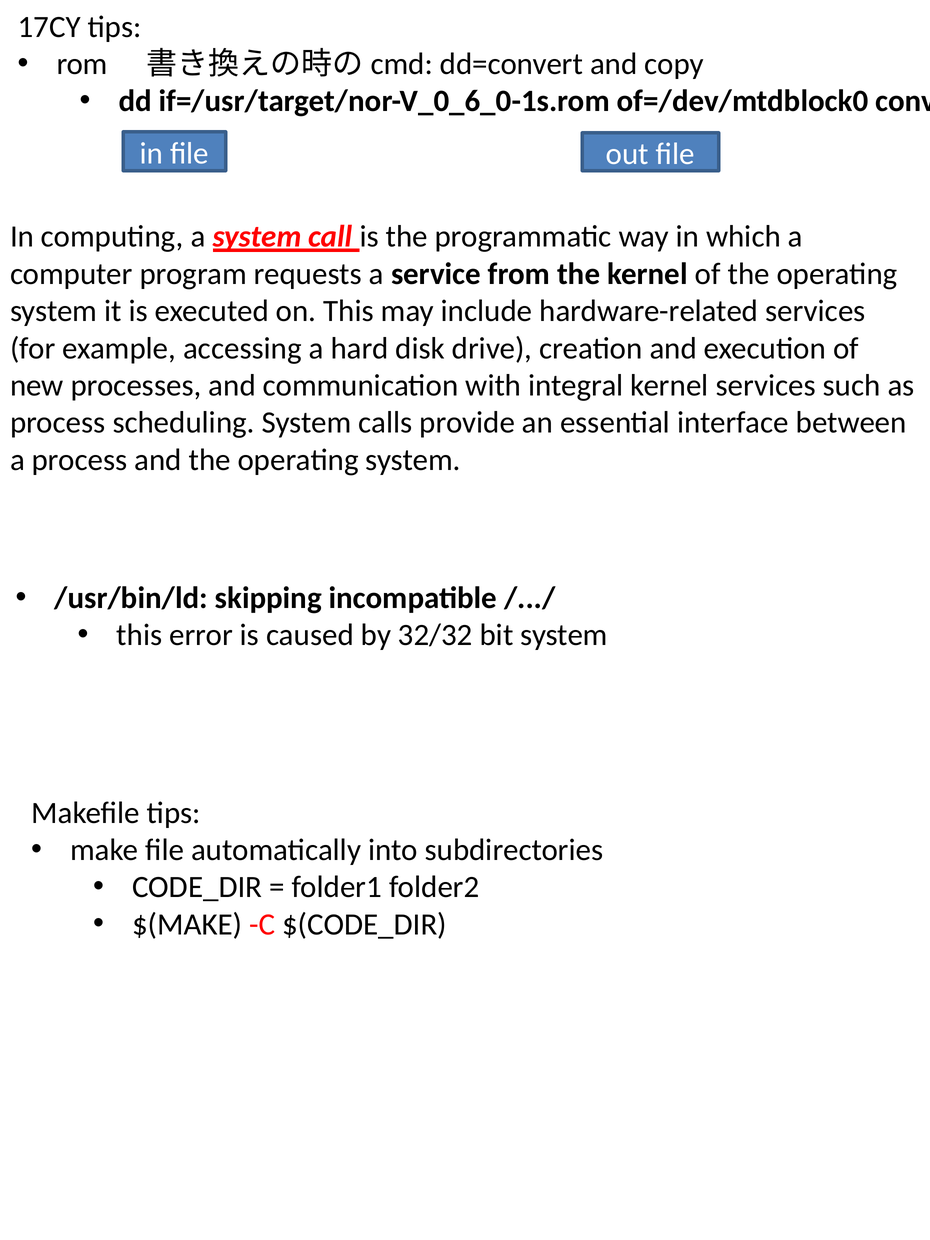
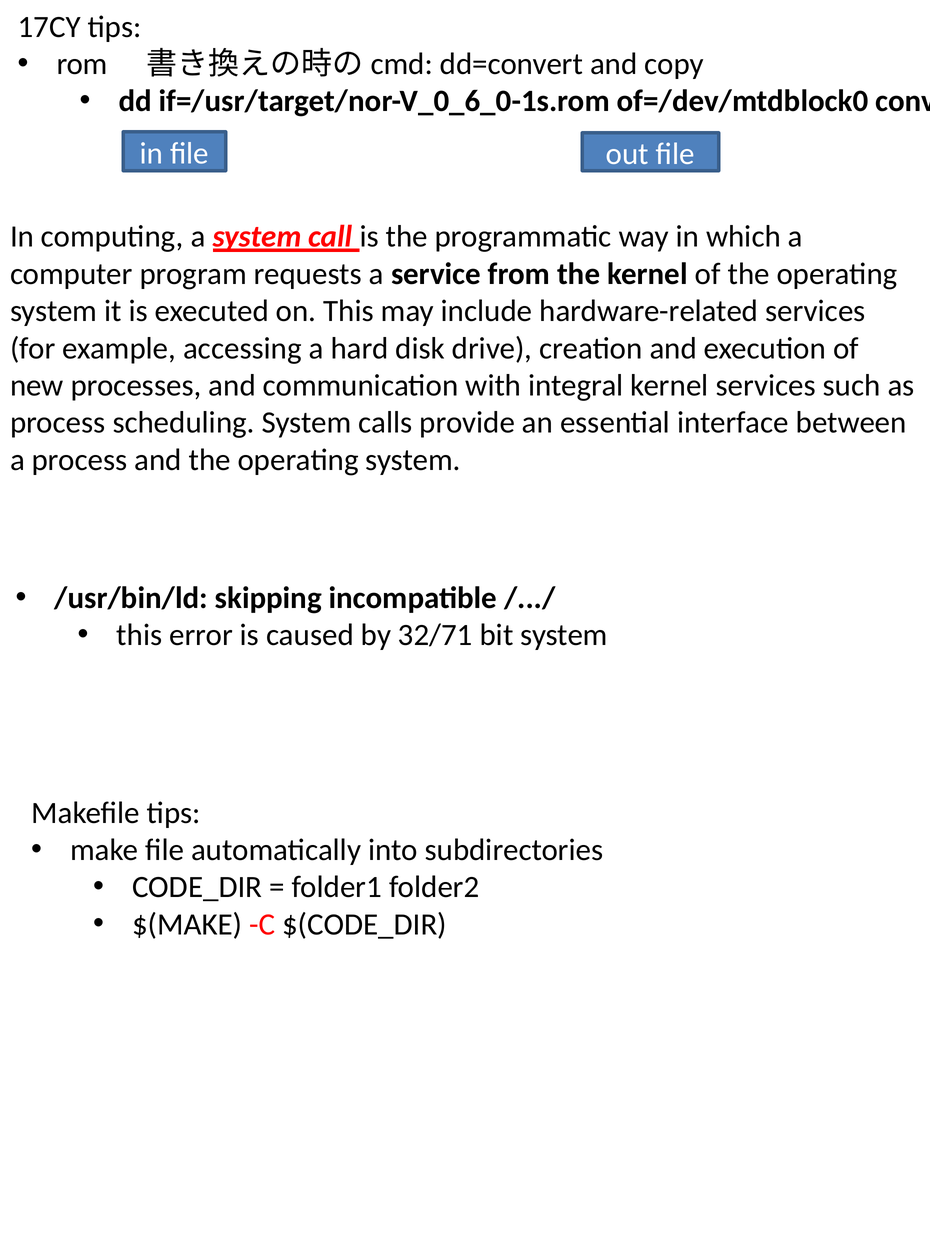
32/32: 32/32 -> 32/71
